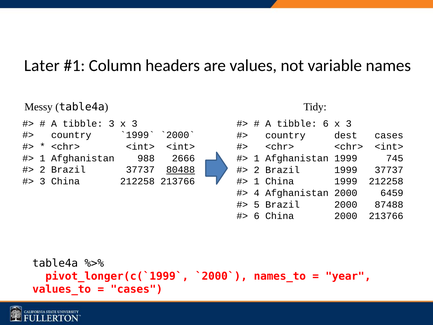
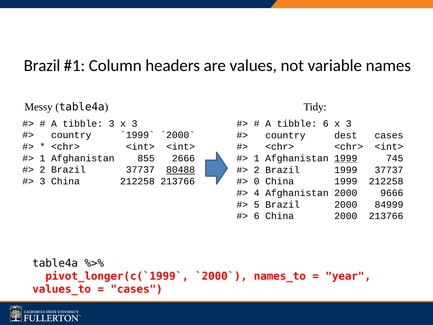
Later at (42, 66): Later -> Brazil
988: 988 -> 855
1999 at (346, 158) underline: none -> present
1 at (257, 181): 1 -> 0
6459: 6459 -> 9666
87488: 87488 -> 84999
